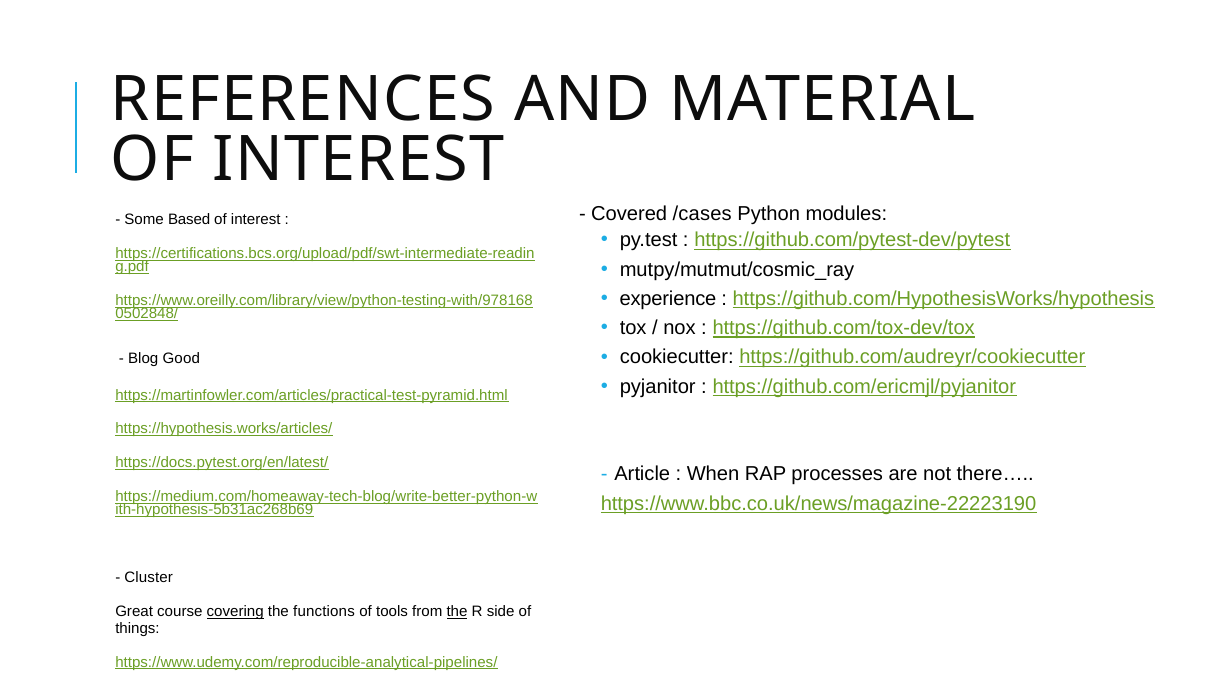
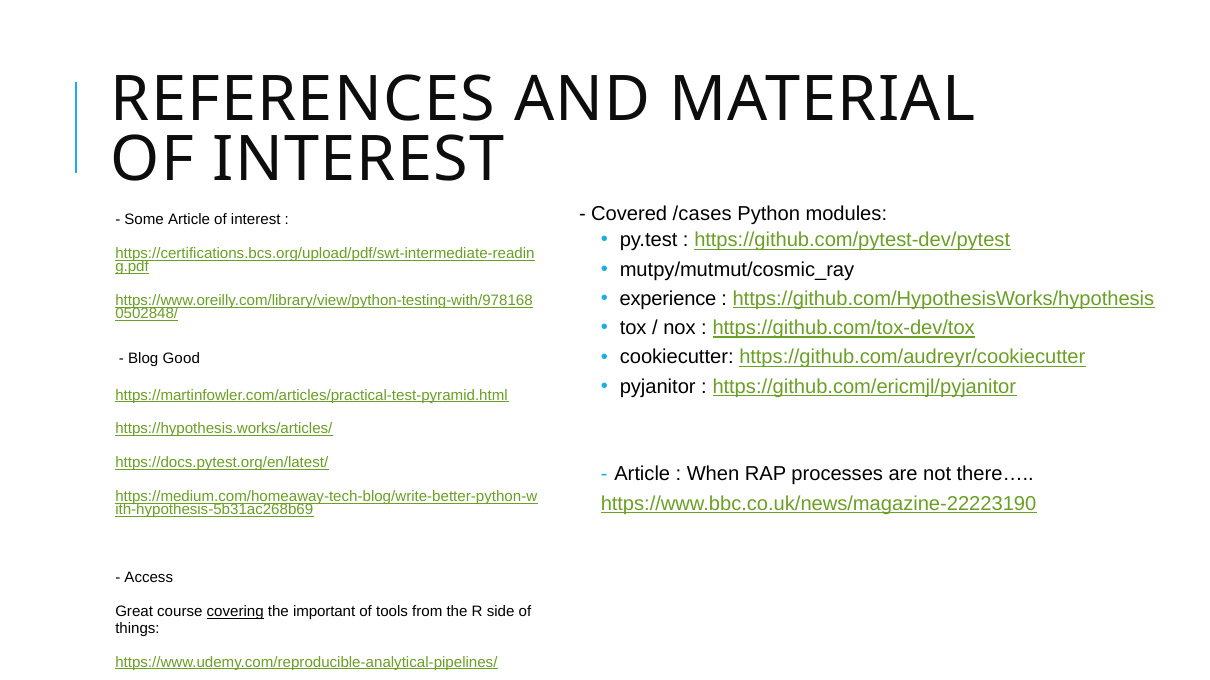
Some Based: Based -> Article
Cluster: Cluster -> Access
functions: functions -> important
the at (457, 612) underline: present -> none
